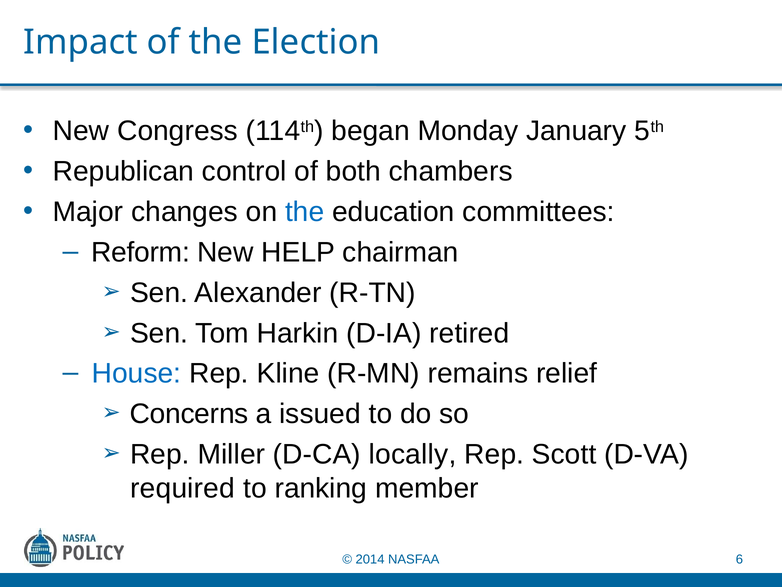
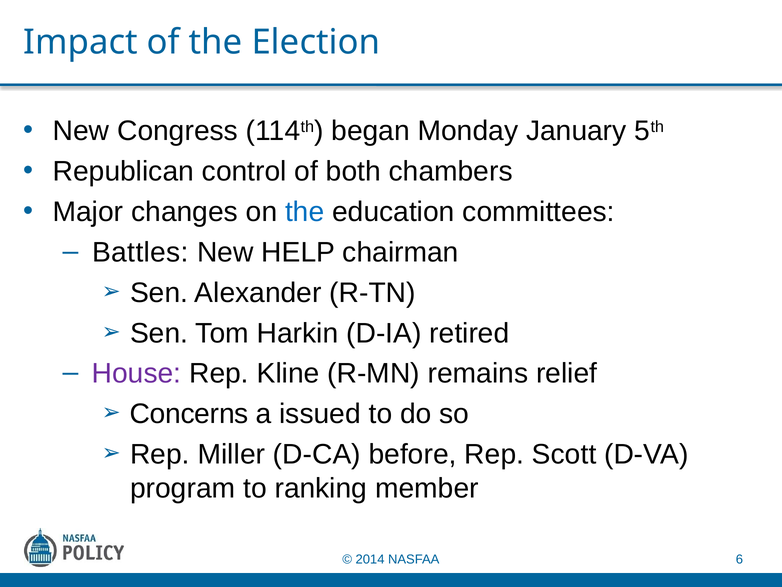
Reform: Reform -> Battles
House colour: blue -> purple
locally: locally -> before
required: required -> program
